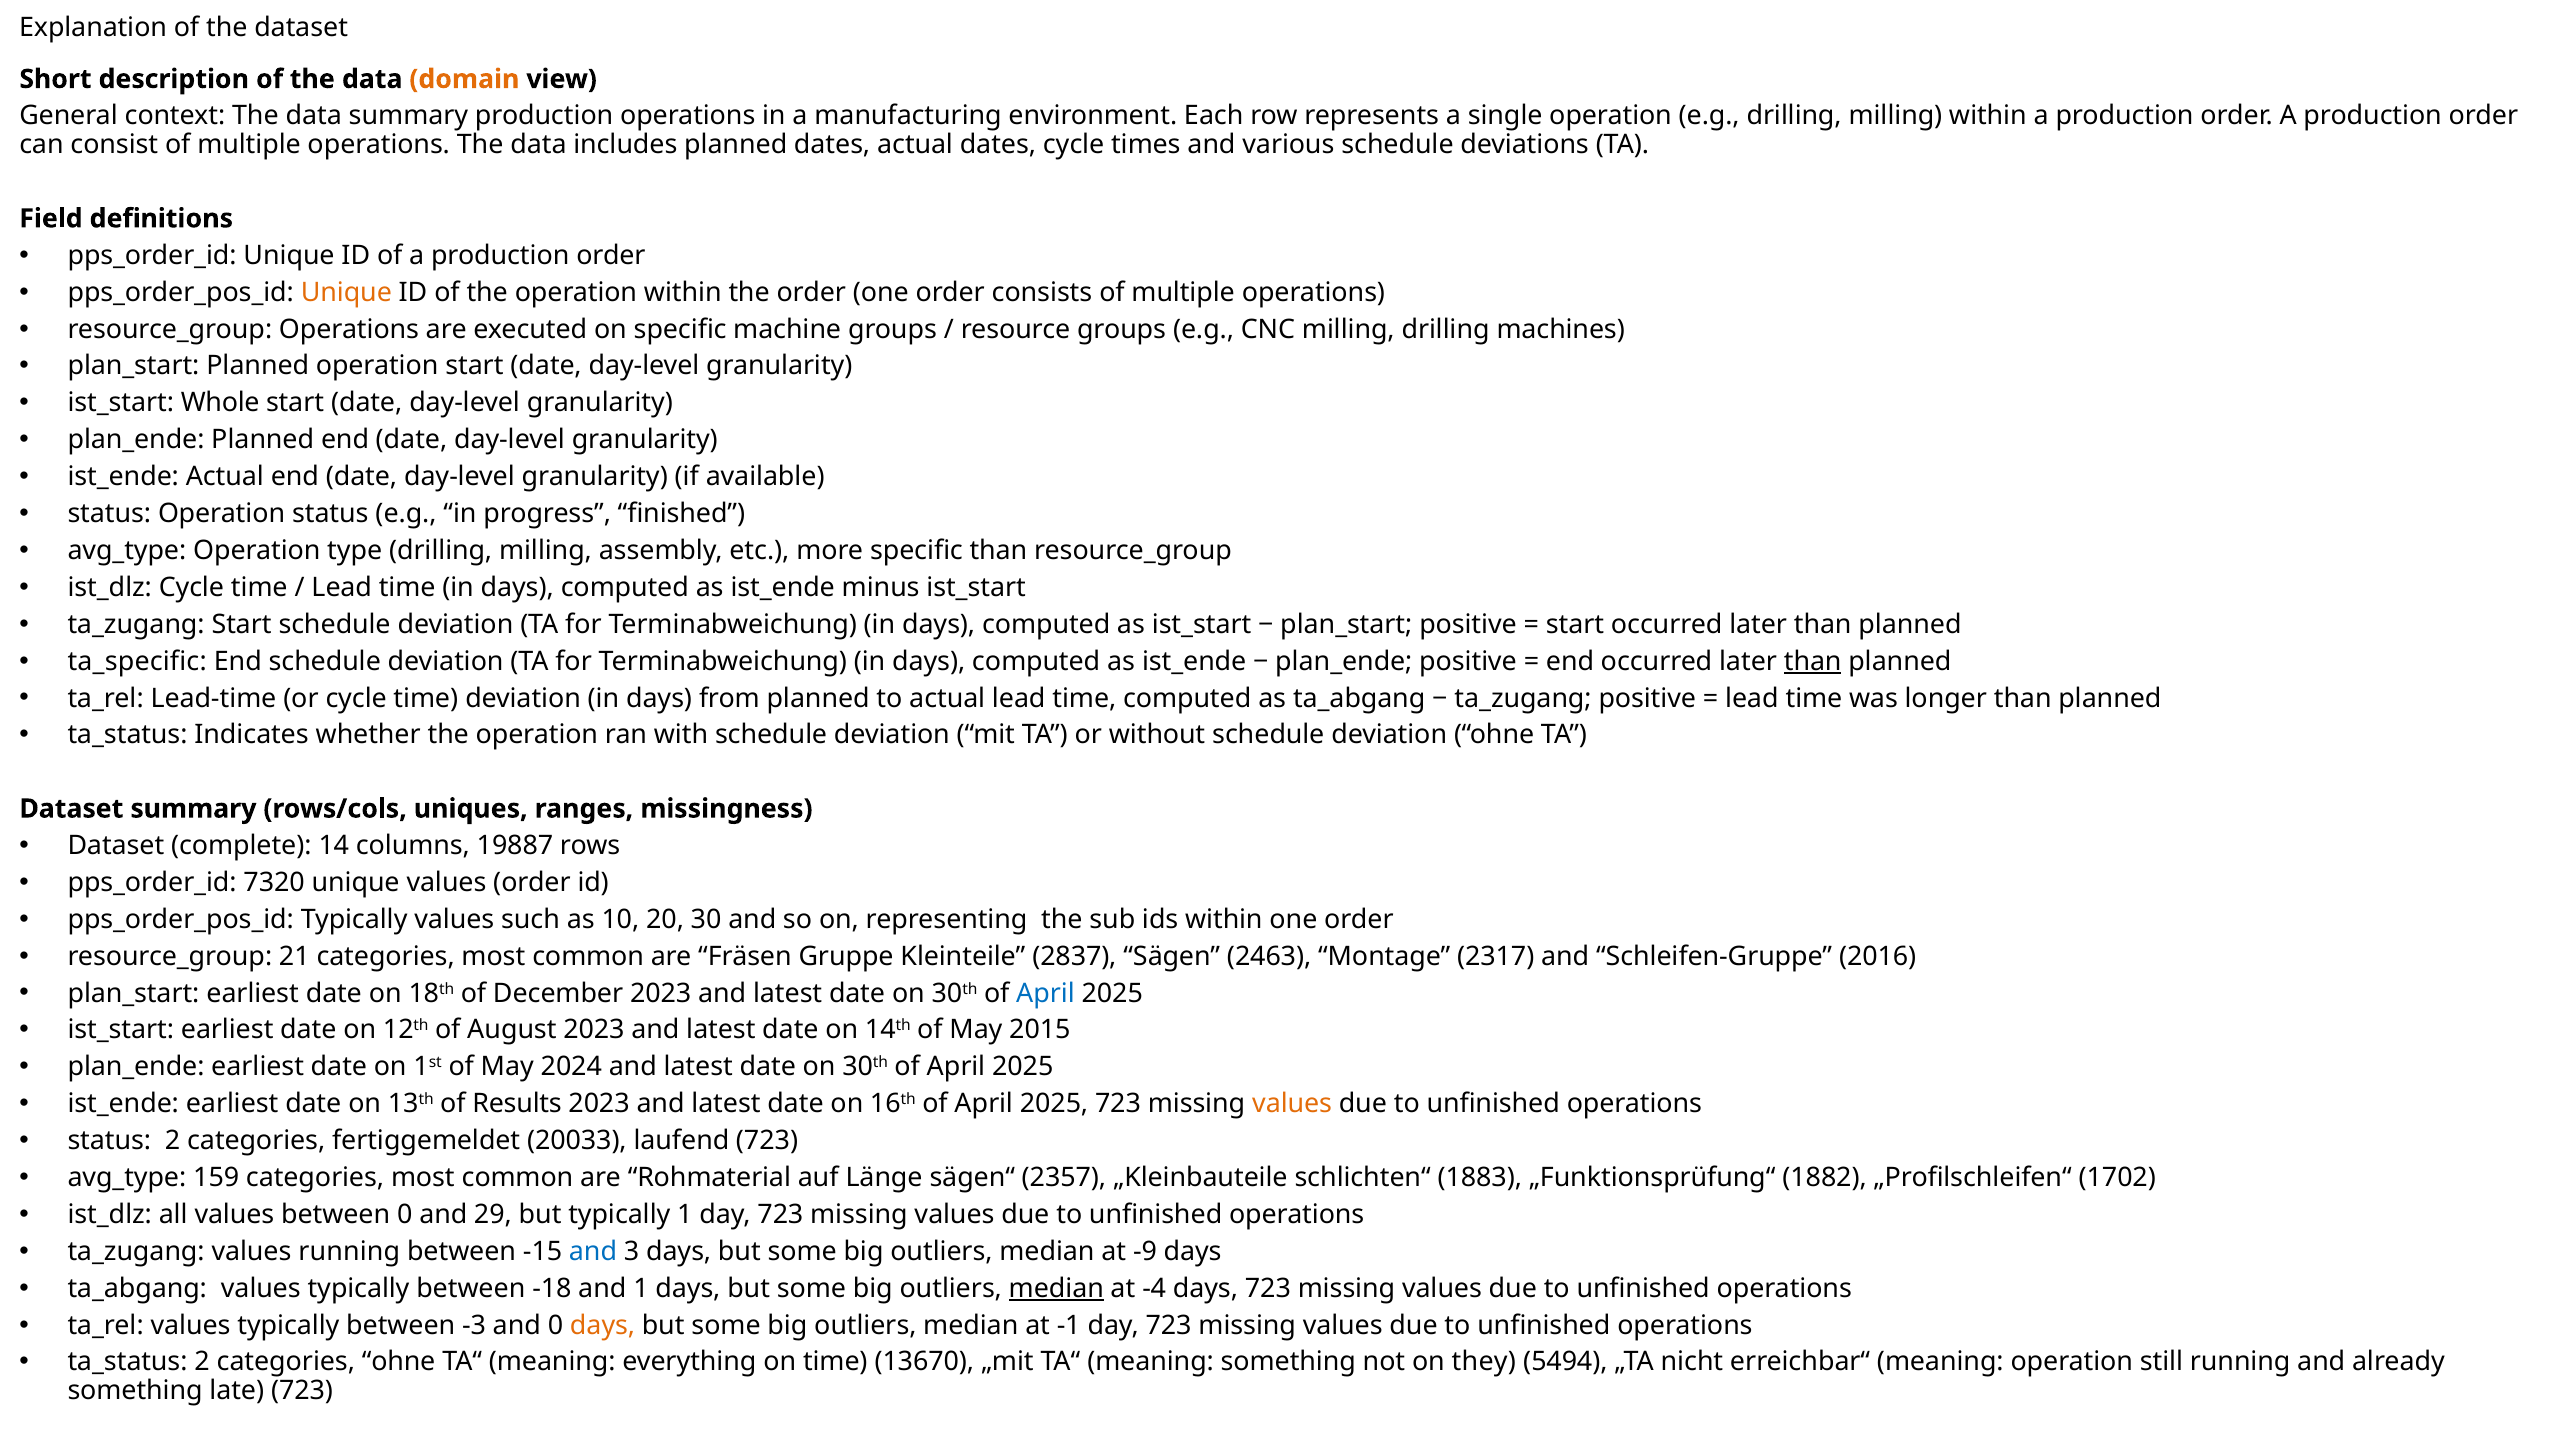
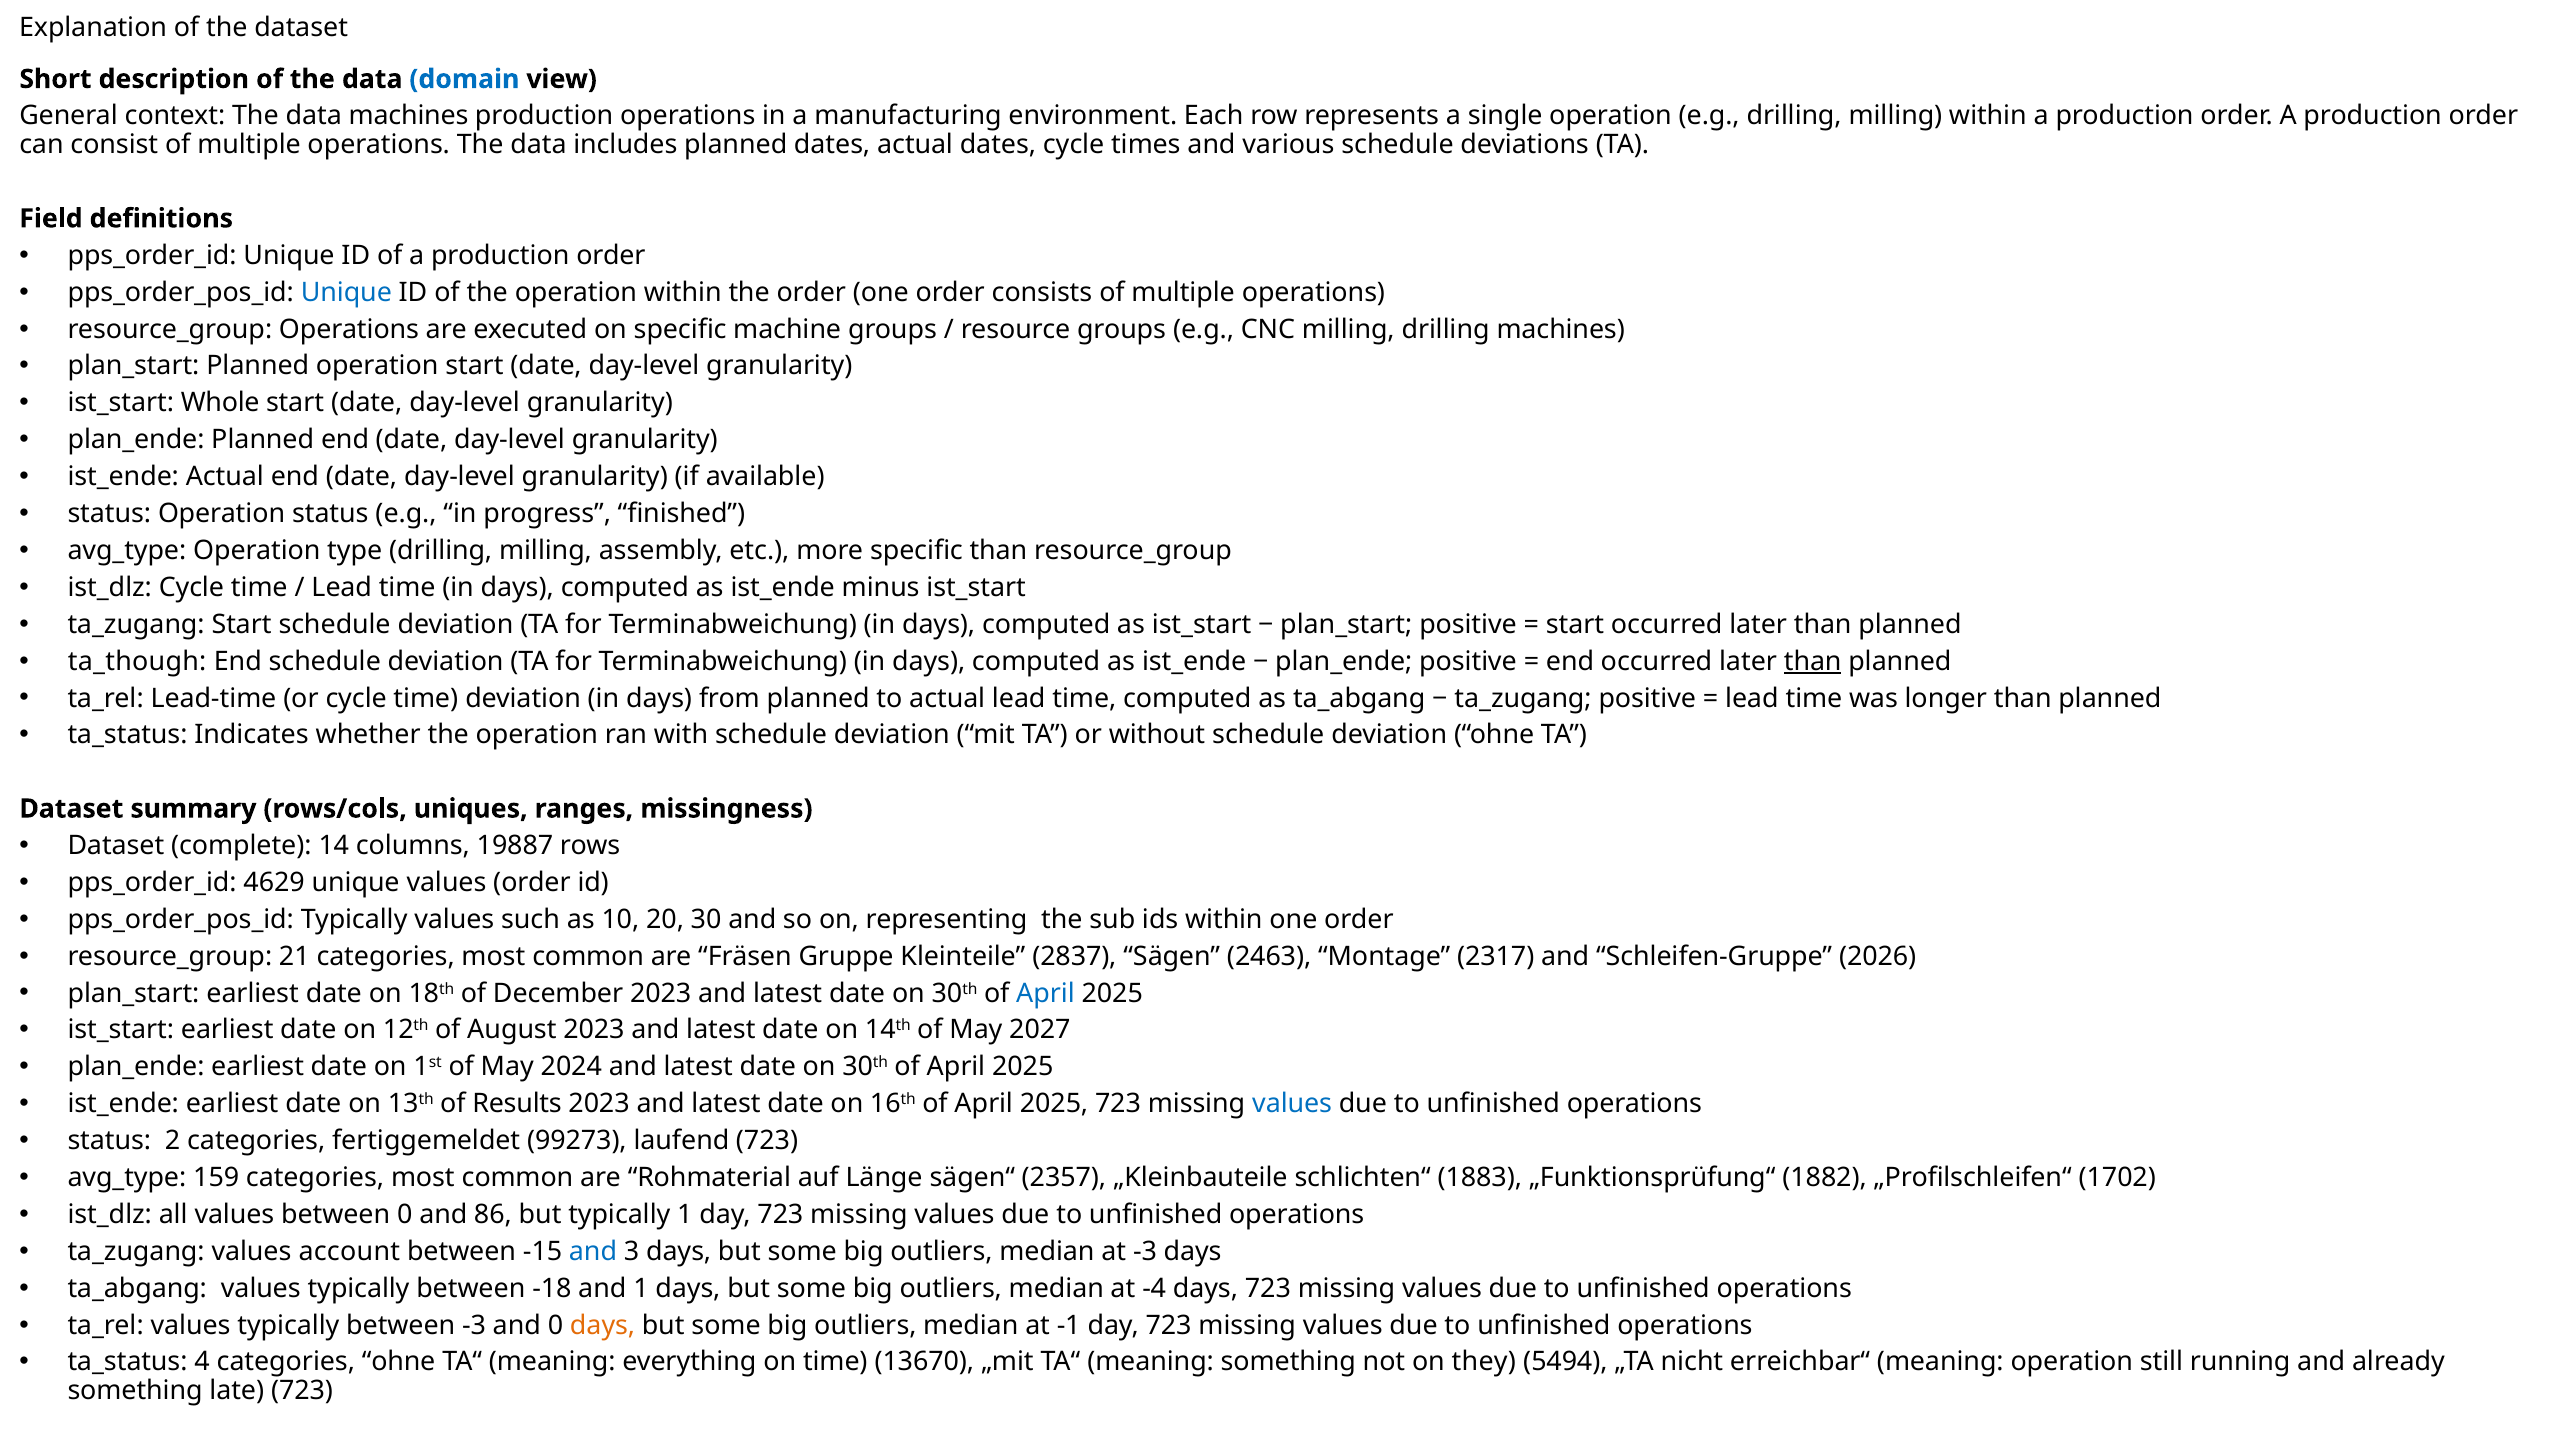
domain colour: orange -> blue
data summary: summary -> machines
Unique at (346, 292) colour: orange -> blue
ta_specific: ta_specific -> ta_though
7320: 7320 -> 4629
2016: 2016 -> 2026
2015: 2015 -> 2027
values at (1292, 1104) colour: orange -> blue
20033: 20033 -> 99273
29: 29 -> 86
values running: running -> account
at -9: -9 -> -3
median at (1056, 1288) underline: present -> none
ta_status 2: 2 -> 4
